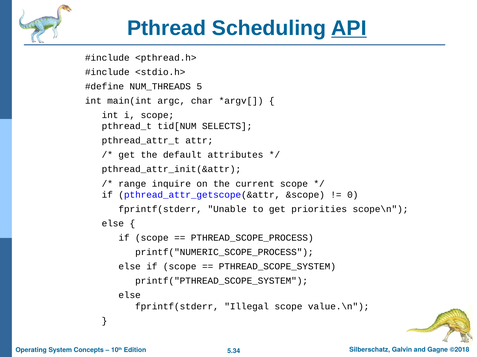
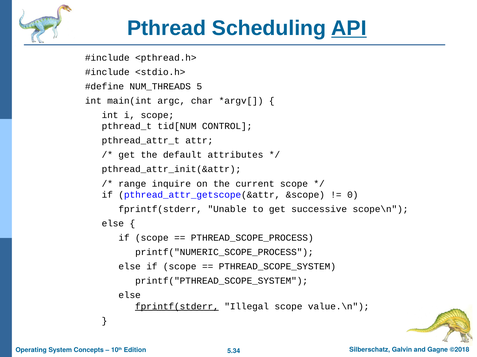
SELECTS: SELECTS -> CONTROL
priorities: priorities -> successive
fprintf(stderr at (177, 307) underline: none -> present
